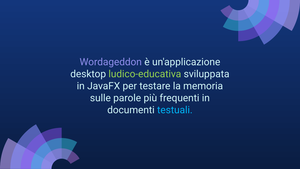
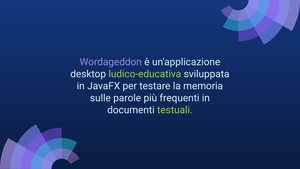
testuali colour: light blue -> light green
